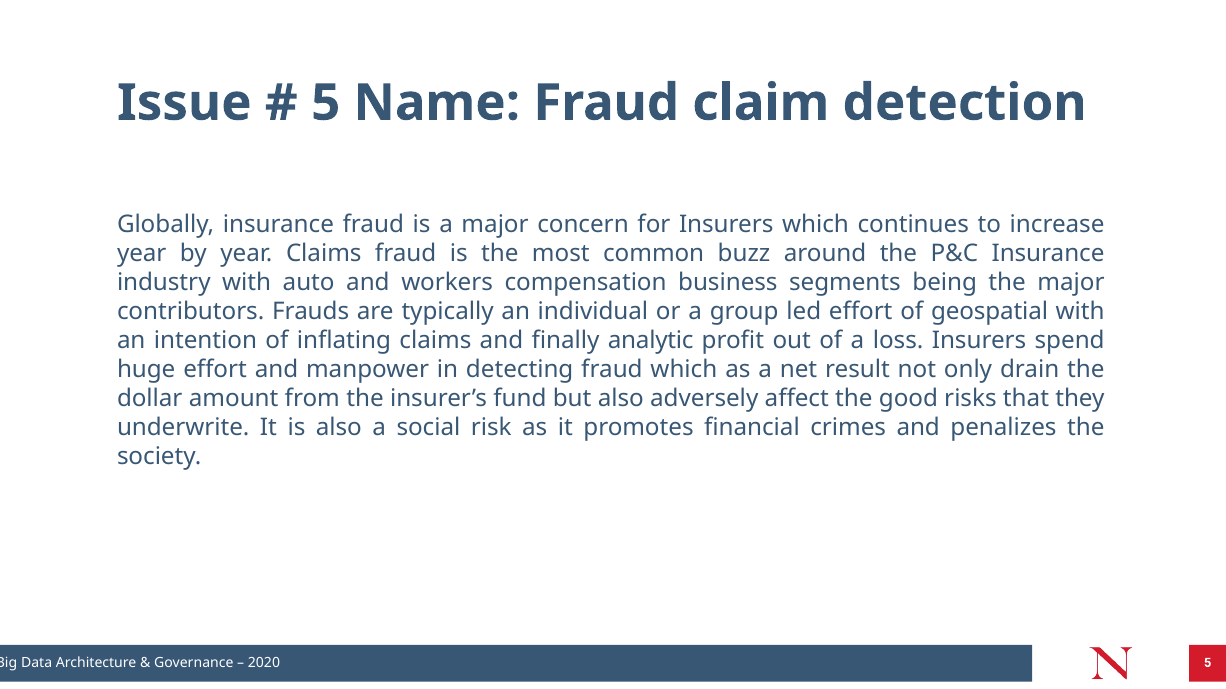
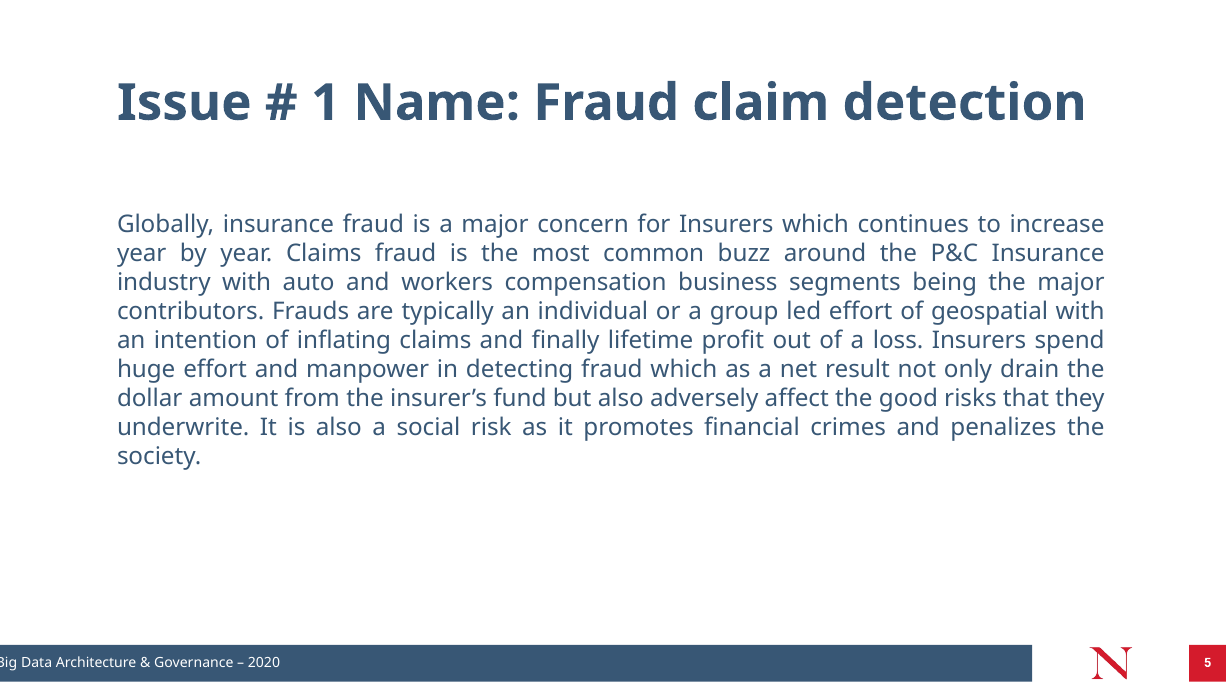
5 at (326, 103): 5 -> 1
analytic: analytic -> lifetime
